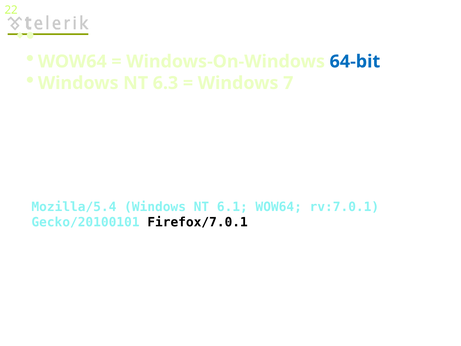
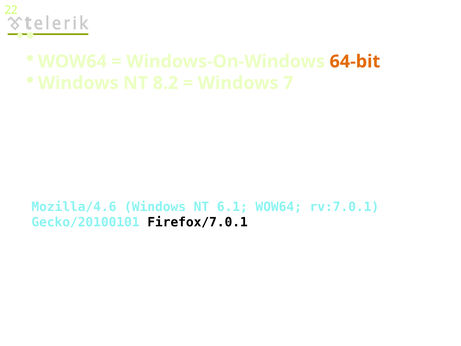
64-bit at (355, 61) colour: blue -> orange
6.3: 6.3 -> 8.2
Mozilla/5.4: Mozilla/5.4 -> Mozilla/4.6
